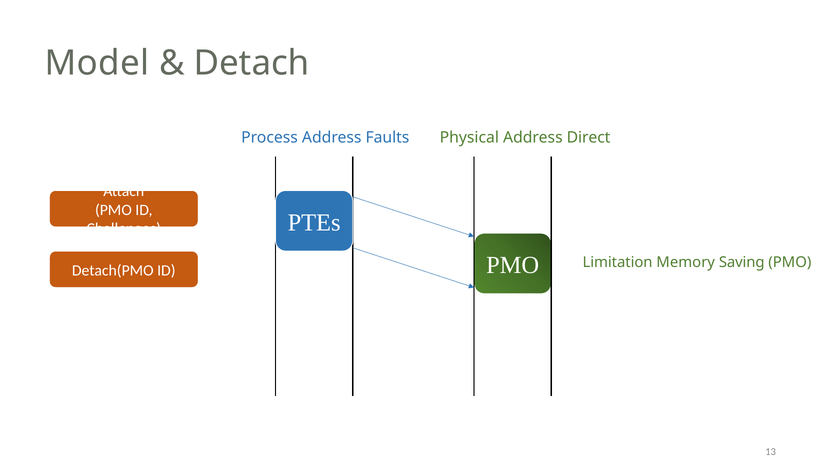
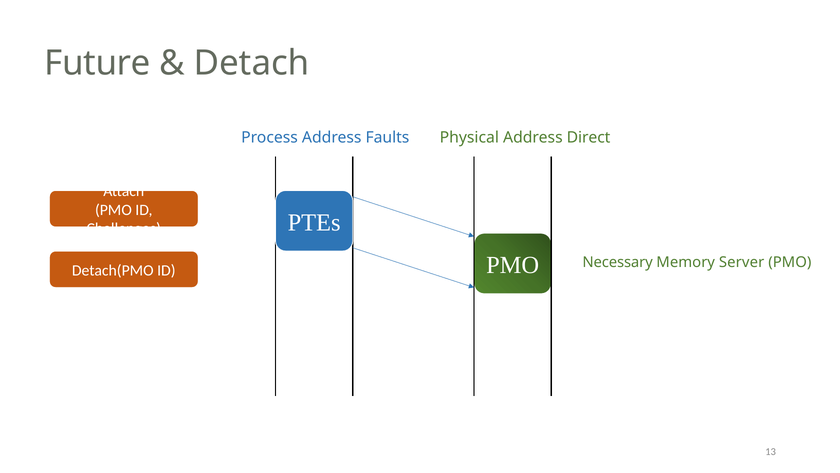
Model: Model -> Future
Limitation: Limitation -> Necessary
Saving: Saving -> Server
